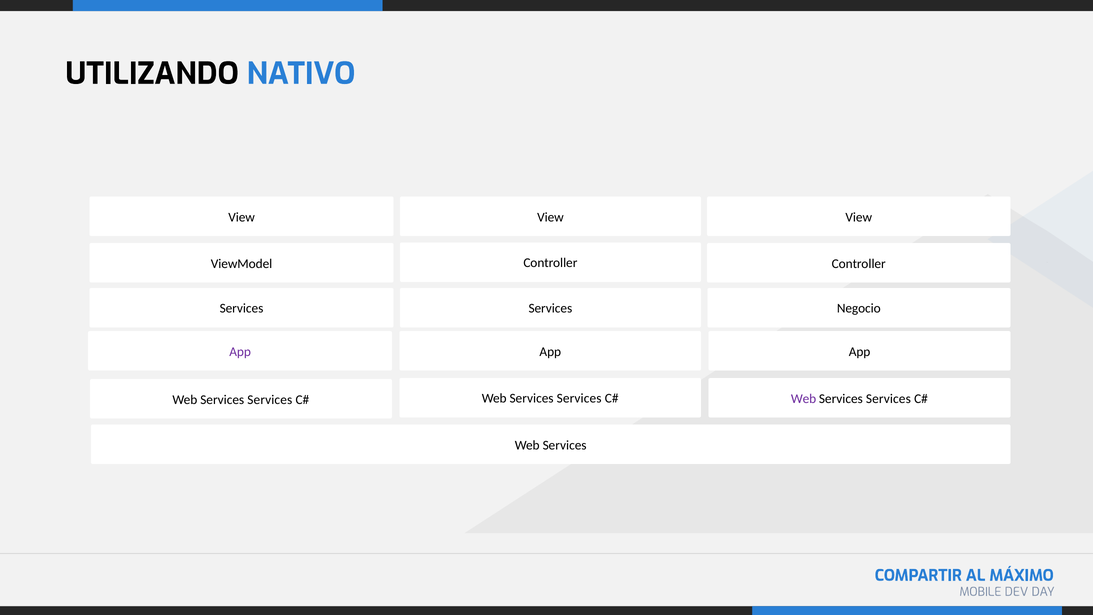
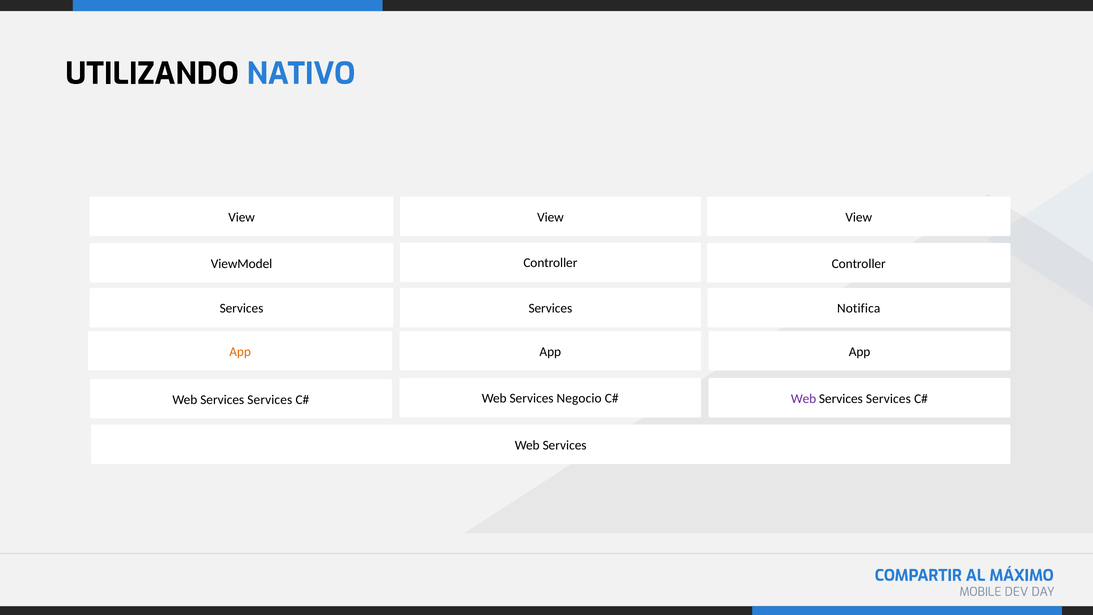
Negocio: Negocio -> Notifica
App at (240, 352) colour: purple -> orange
Services at (579, 398): Services -> Negocio
